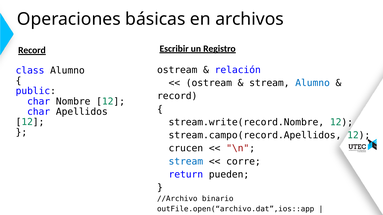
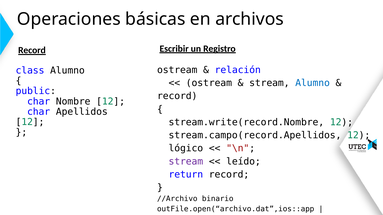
crucen: crucen -> lógico
stream at (186, 162) colour: blue -> purple
corre: corre -> leído
return pueden: pueden -> record
